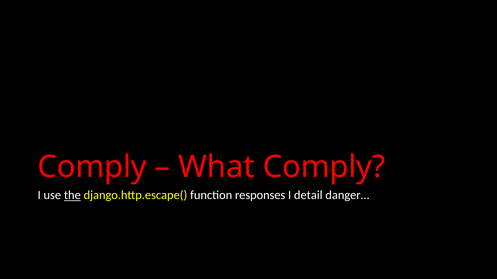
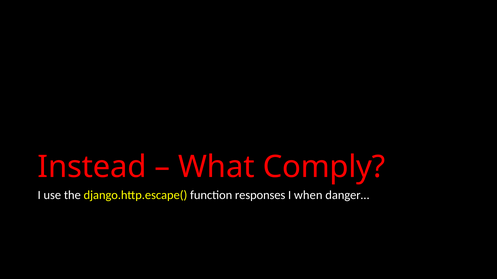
Comply at (92, 167): Comply -> Instead
the underline: present -> none
detail: detail -> when
